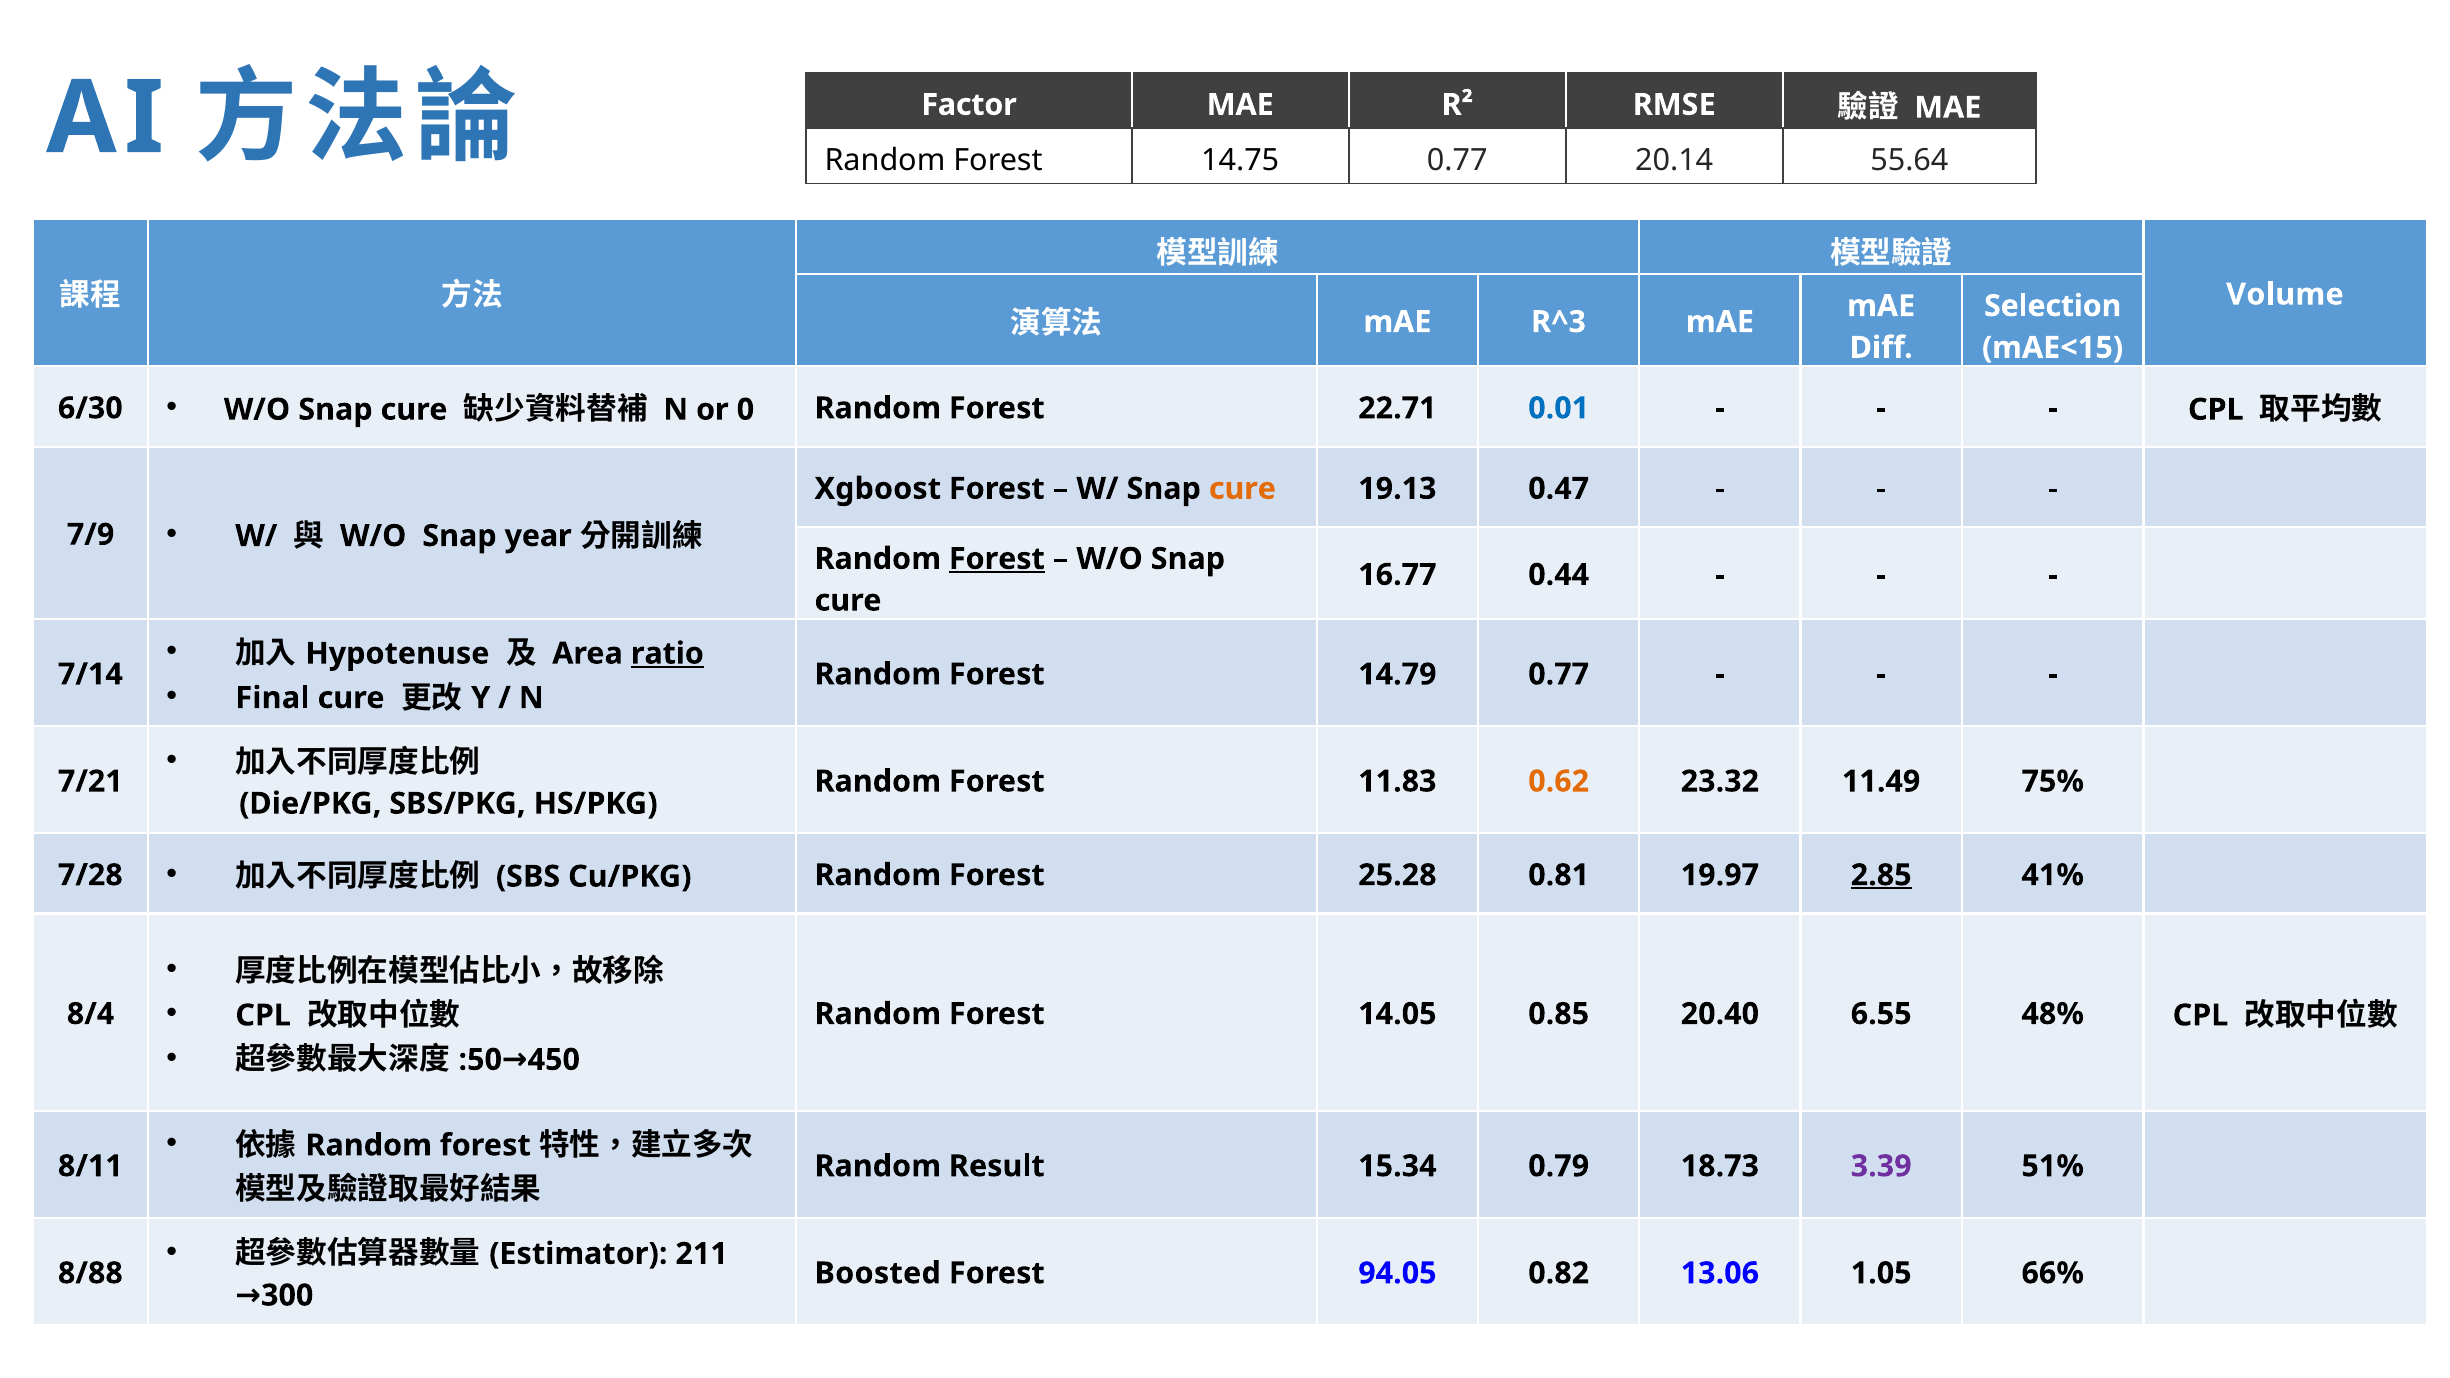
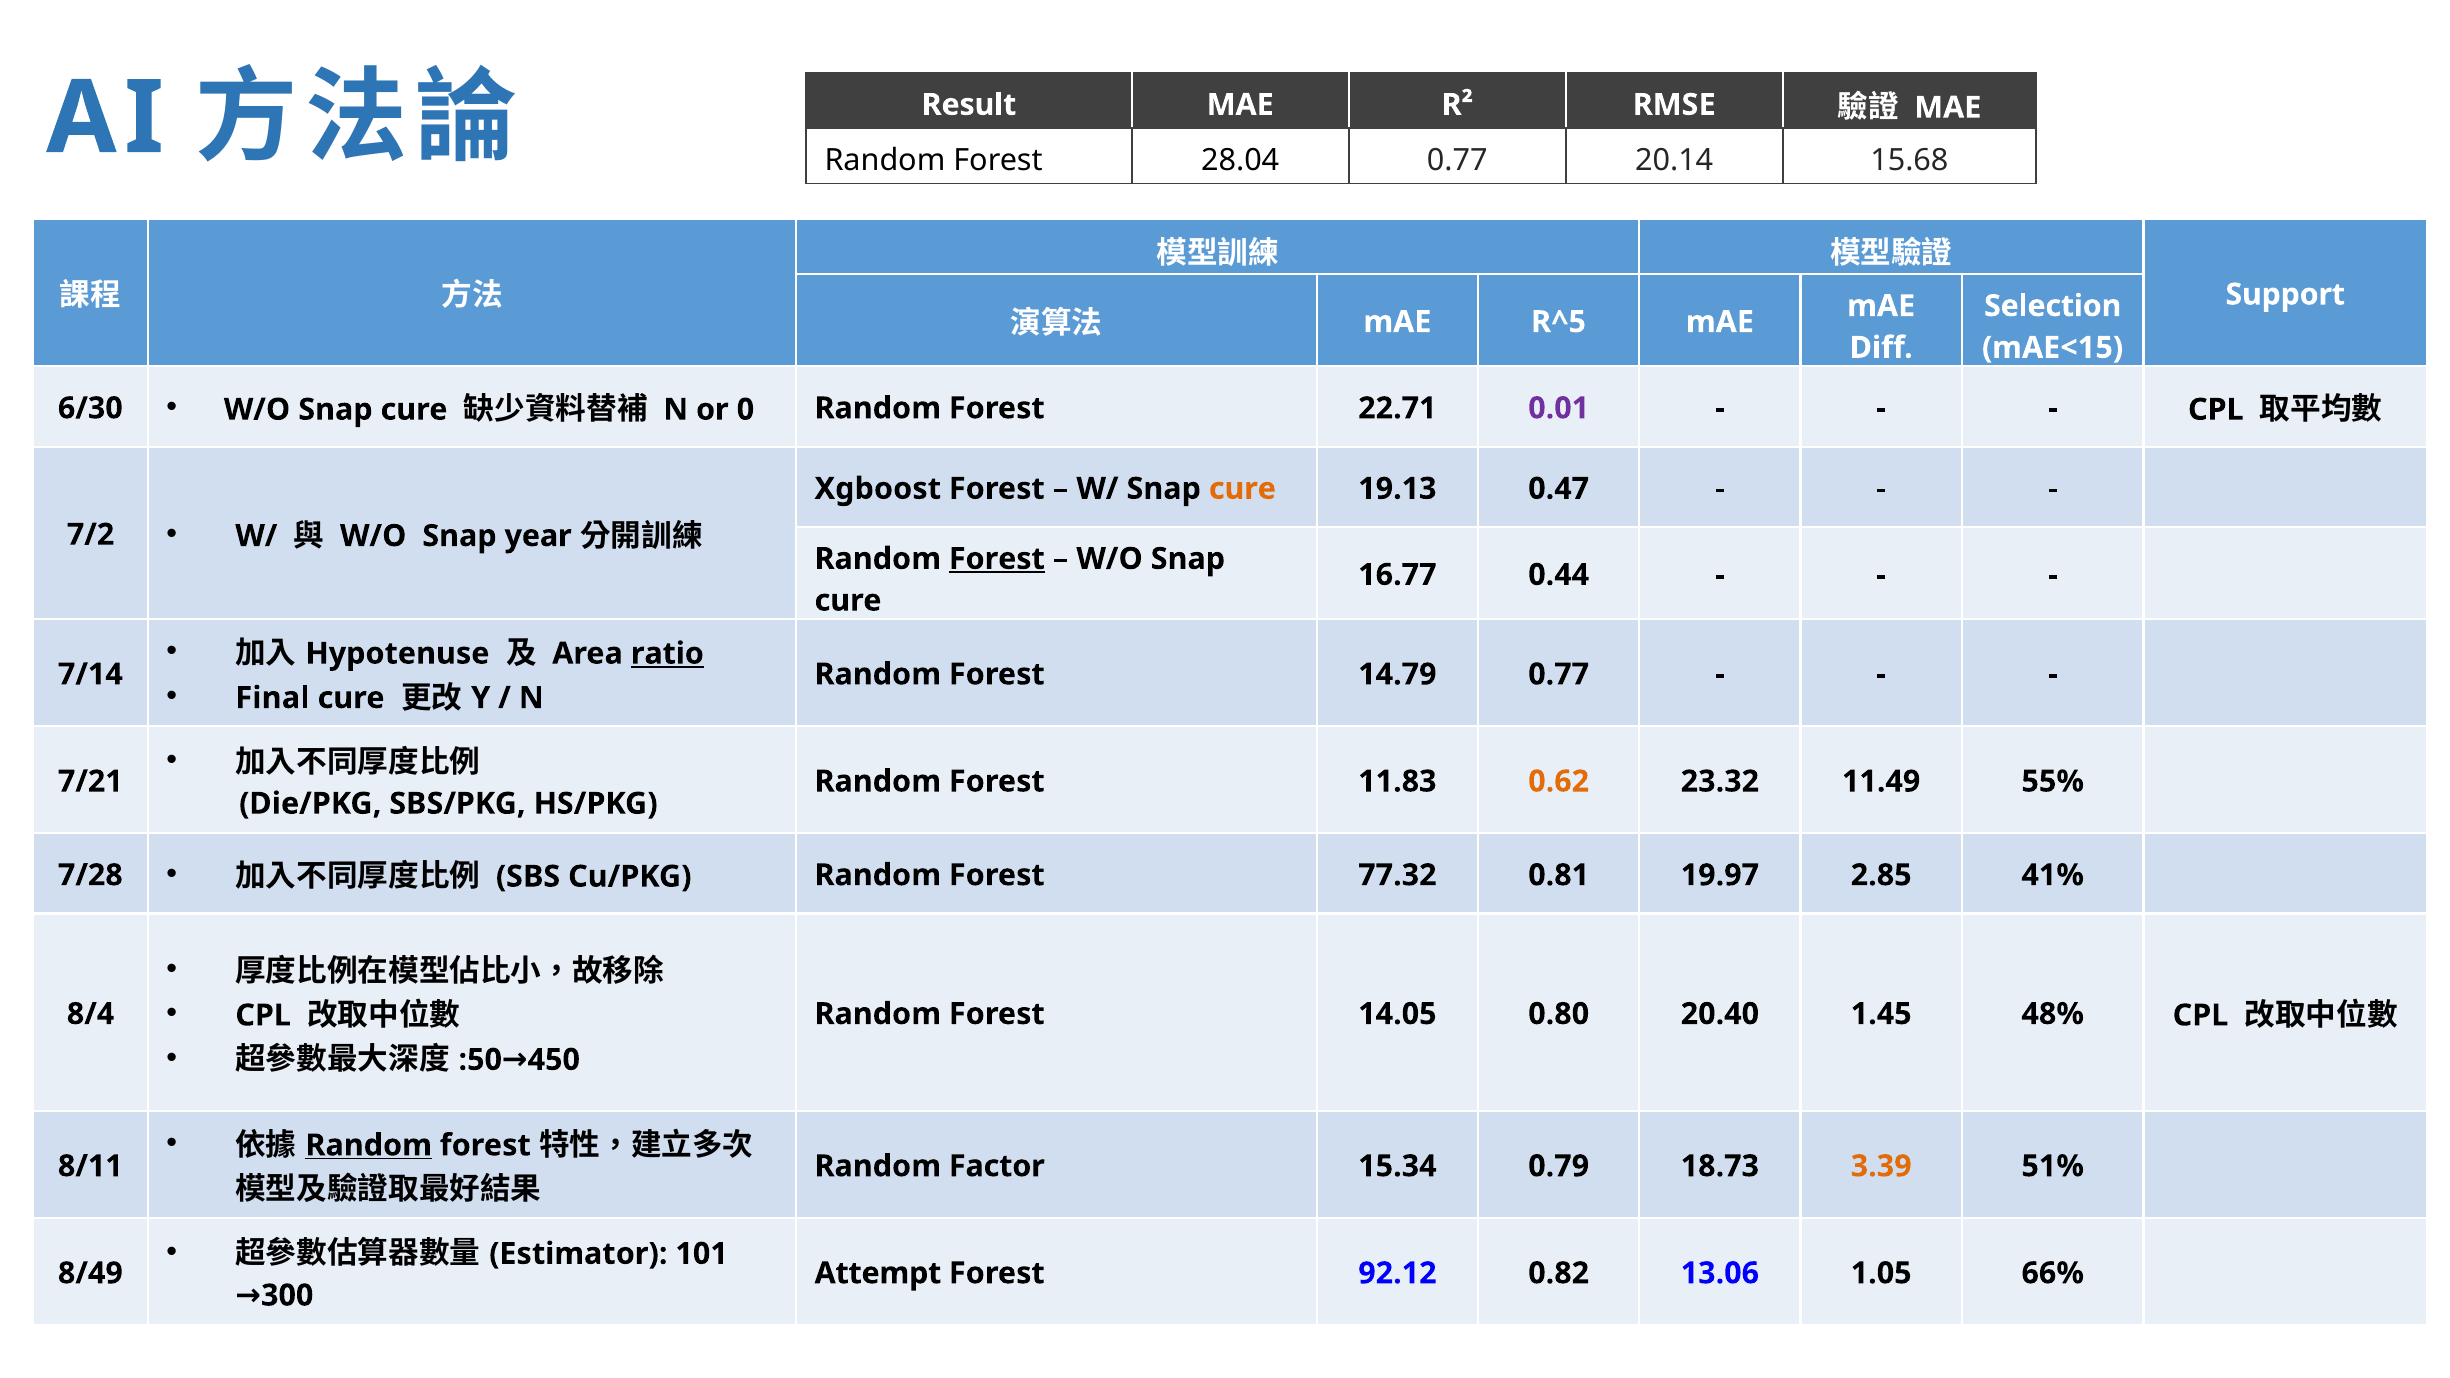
Factor: Factor -> Result
14.75: 14.75 -> 28.04
55.64: 55.64 -> 15.68
Volume: Volume -> Support
R^3: R^3 -> R^5
0.01 colour: blue -> purple
7/9: 7/9 -> 7/2
75%: 75% -> 55%
25.28: 25.28 -> 77.32
2.85 underline: present -> none
0.85: 0.85 -> 0.80
6.55: 6.55 -> 1.45
Random at (369, 1145) underline: none -> present
Result: Result -> Factor
3.39 colour: purple -> orange
211: 211 -> 101
8/88: 8/88 -> 8/49
Boosted: Boosted -> Attempt
94.05: 94.05 -> 92.12
